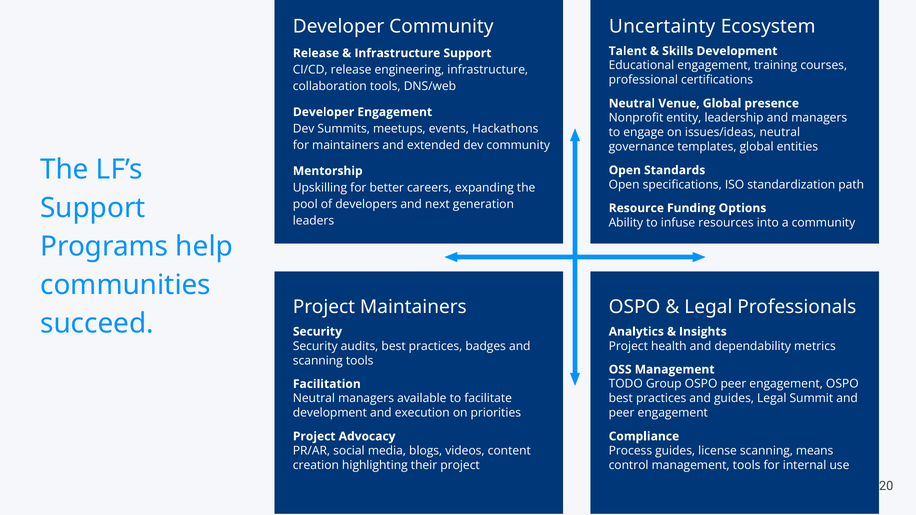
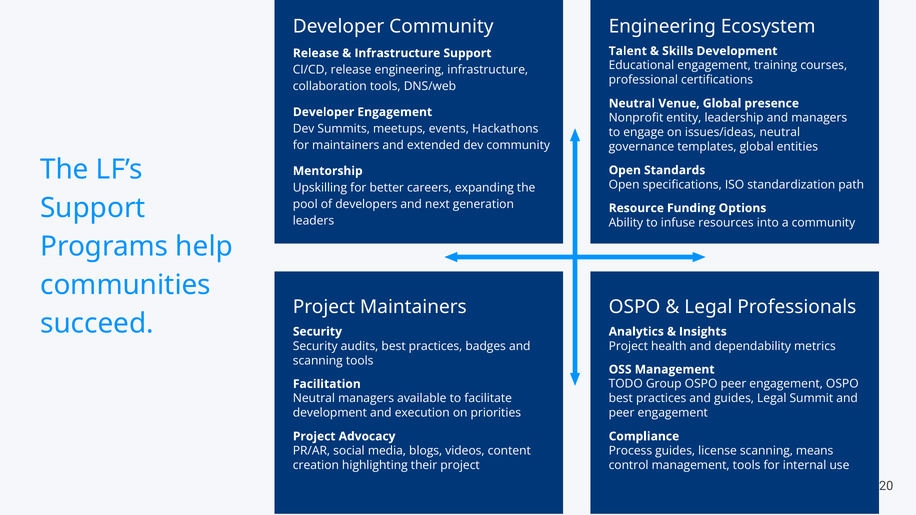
Uncertainty at (662, 26): Uncertainty -> Engineering
